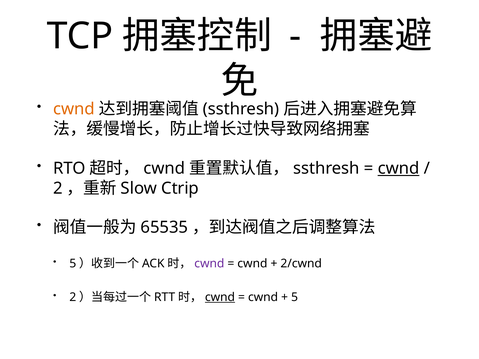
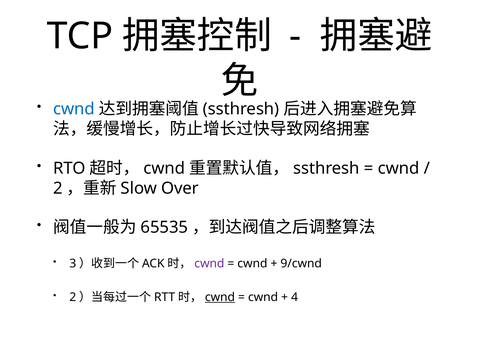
cwnd at (74, 109) colour: orange -> blue
cwnd at (399, 168) underline: present -> none
Ctrip: Ctrip -> Over
5 at (73, 264): 5 -> 3
2/cwnd: 2/cwnd -> 9/cwnd
5 at (295, 297): 5 -> 4
